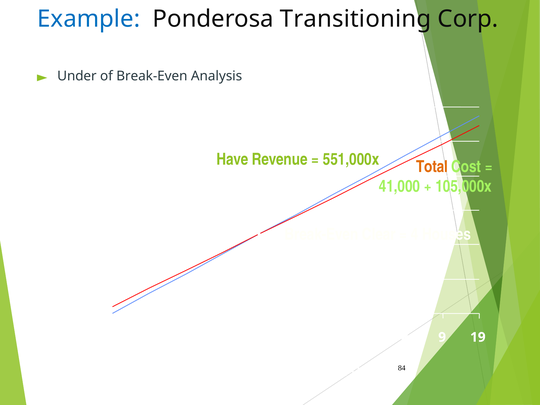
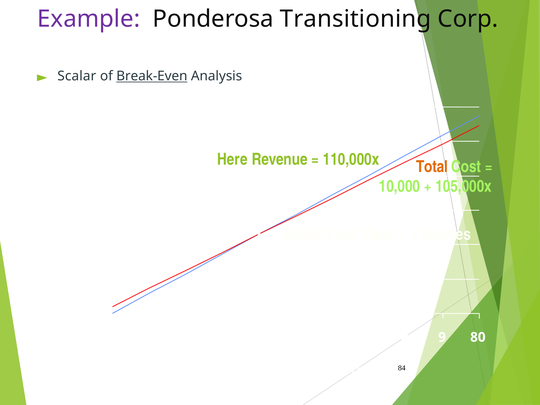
Example colour: blue -> purple
Under: Under -> Scalar
Break-Even at (152, 76) underline: none -> present
Have: Have -> Here
551,000x: 551,000x -> 110,000x
41,000: 41,000 -> 10,000
19: 19 -> 80
